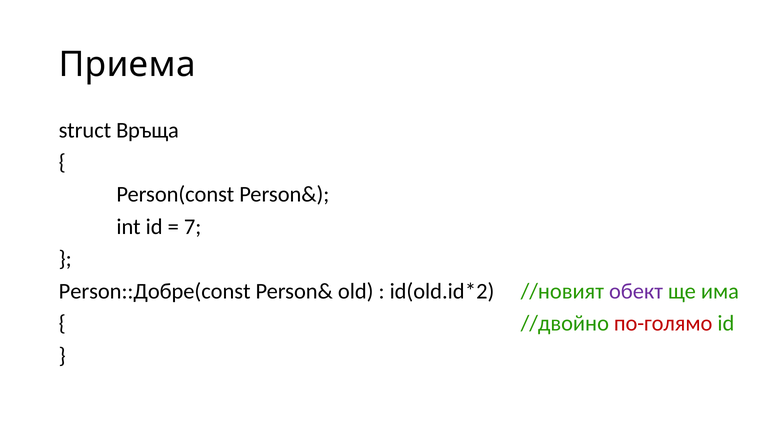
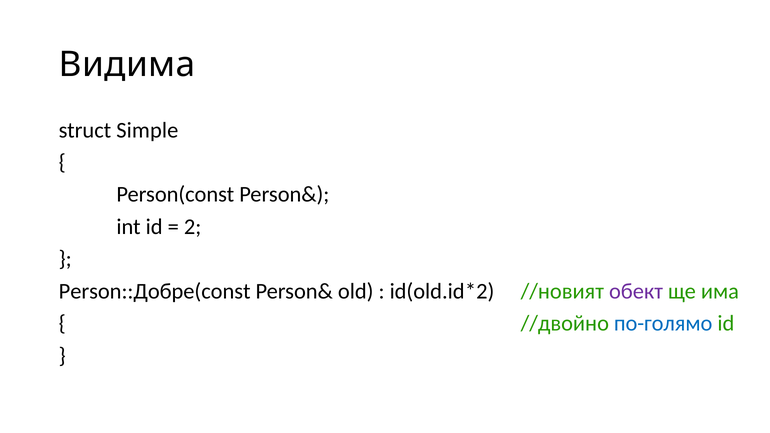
Приема: Приема -> Видима
Връща: Връща -> Simple
7: 7 -> 2
по-голямо colour: red -> blue
